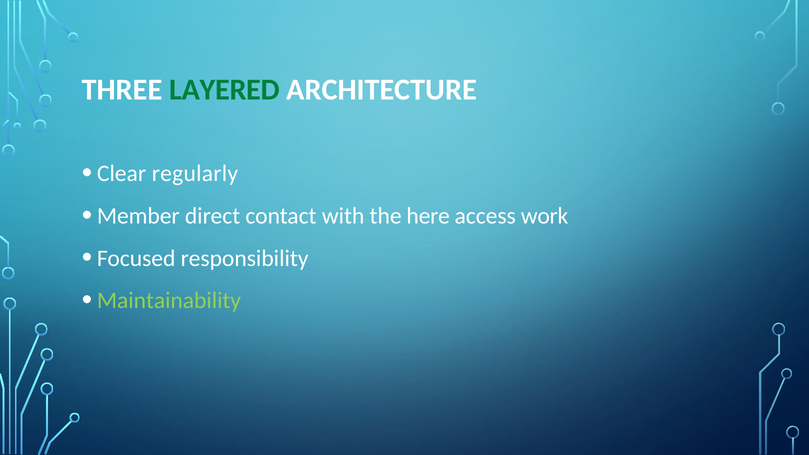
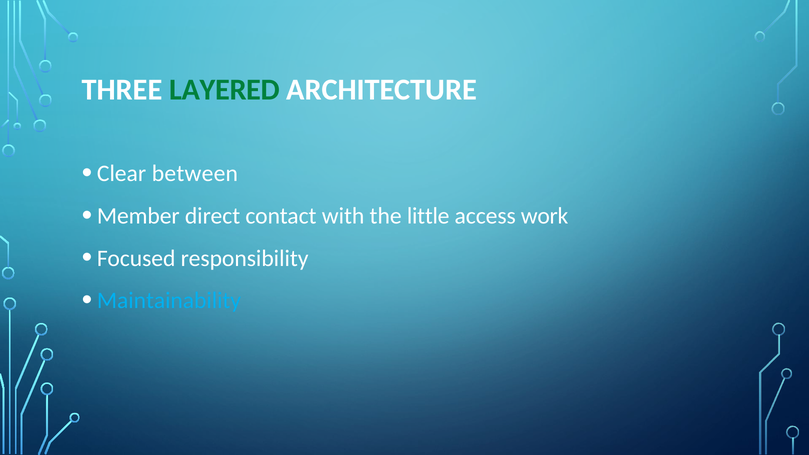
regularly: regularly -> between
here: here -> little
Maintainability colour: light green -> light blue
